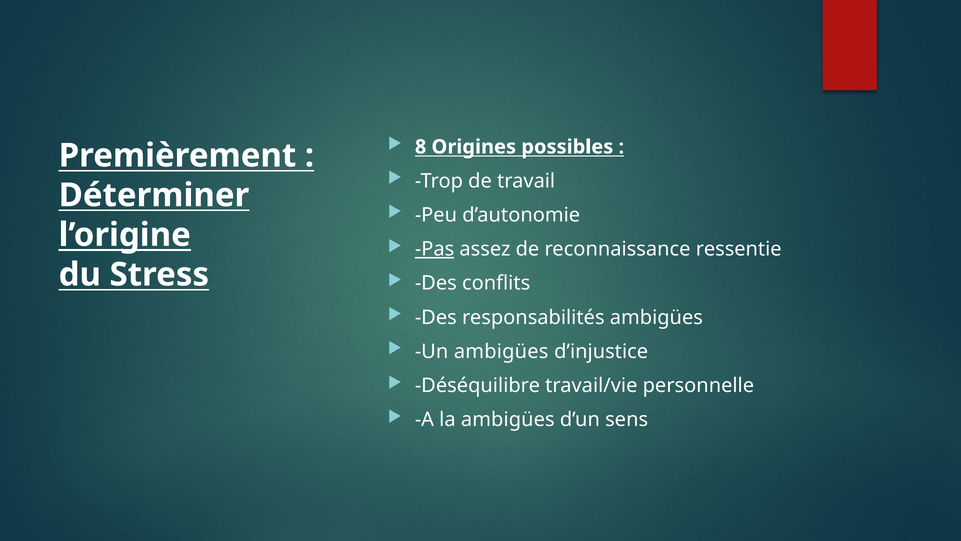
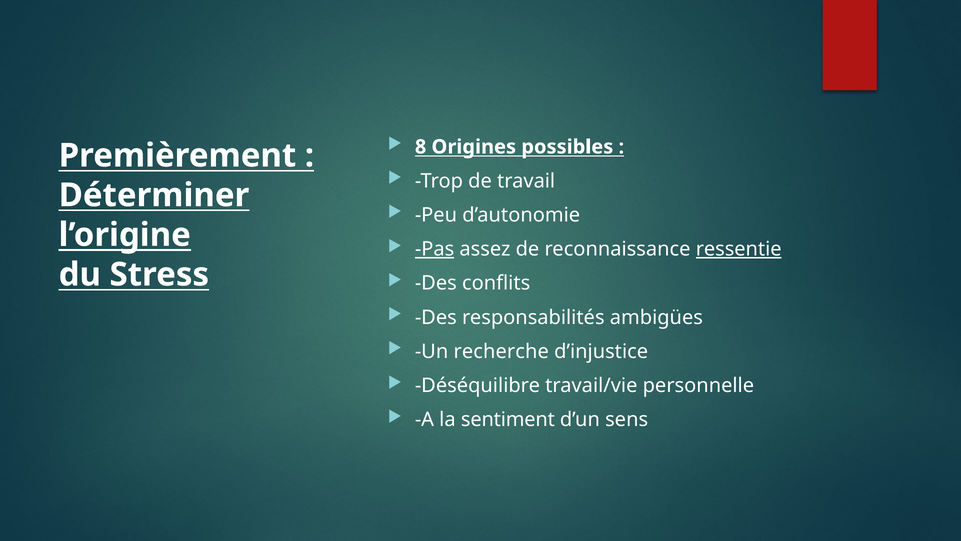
ressentie underline: none -> present
Un ambigües: ambigües -> recherche
la ambigües: ambigües -> sentiment
